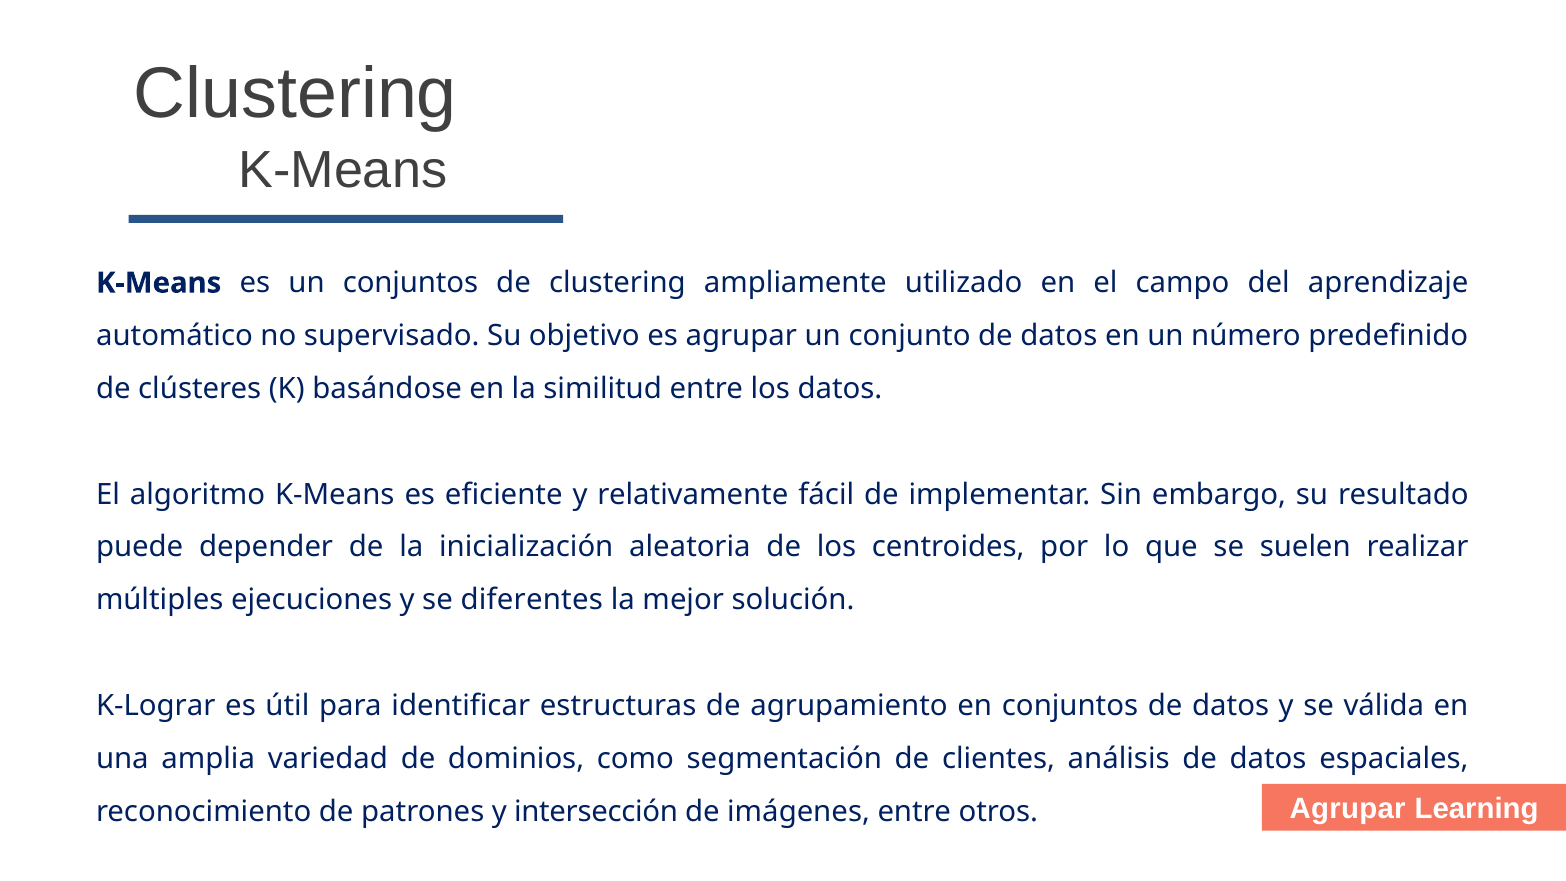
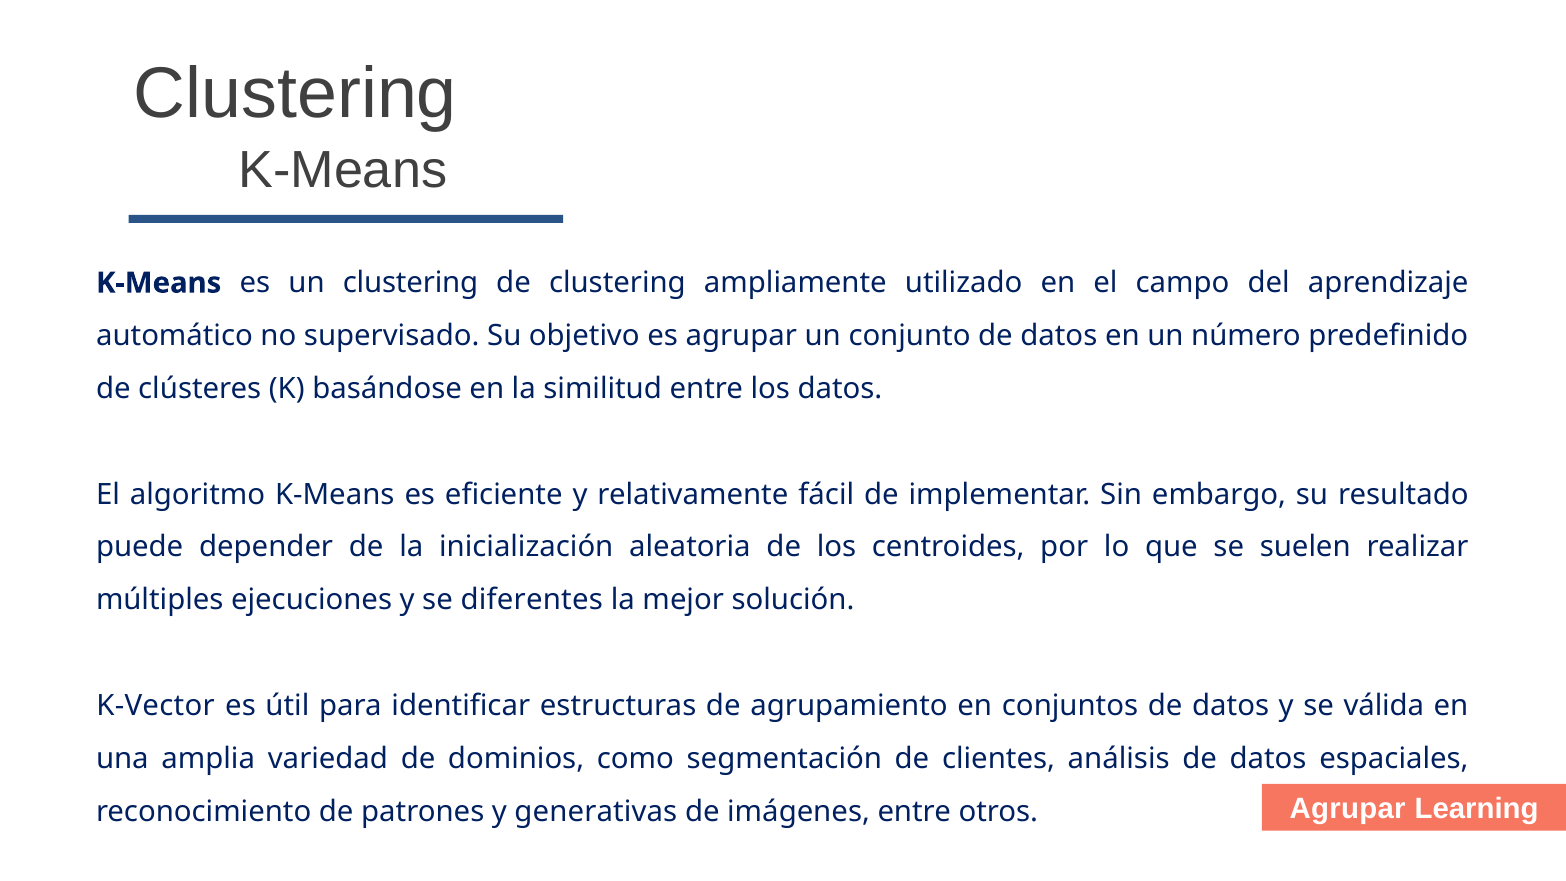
un conjuntos: conjuntos -> clustering
K-Lograr: K-Lograr -> K-Vector
intersección: intersección -> generativas
